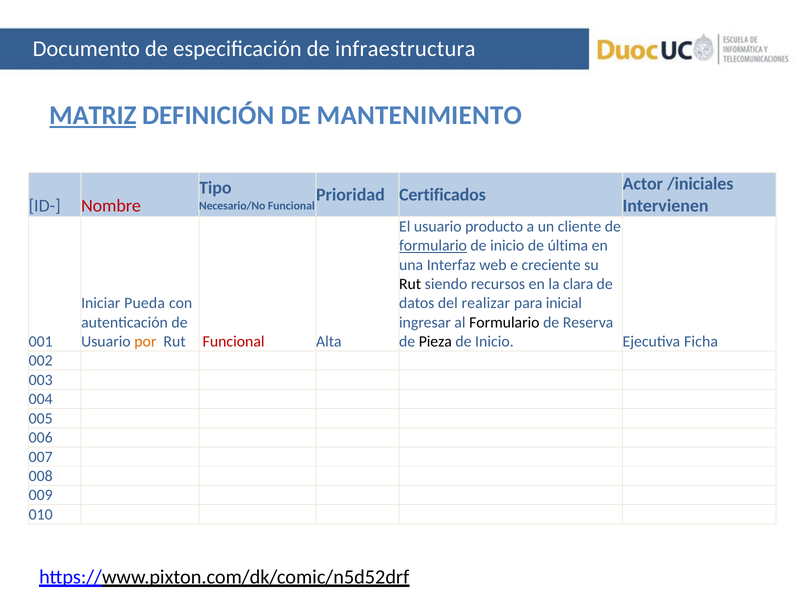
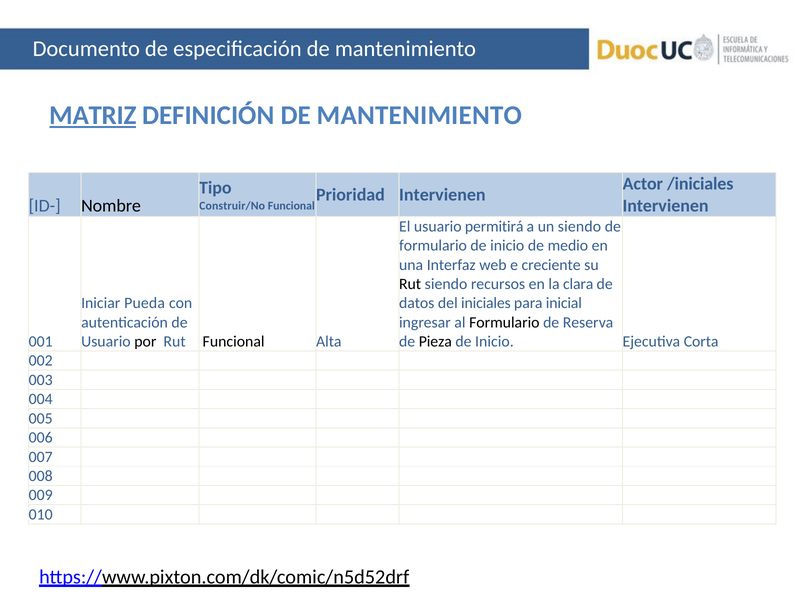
especificación de infraestructura: infraestructura -> mantenimiento
Prioridad Certificados: Certificados -> Intervienen
Nombre colour: red -> black
Necesario/No: Necesario/No -> Construir/No
producto: producto -> permitirá
un cliente: cliente -> siendo
formulario at (433, 246) underline: present -> none
última: última -> medio
realizar: realizar -> iniciales
por colour: orange -> black
Funcional at (234, 342) colour: red -> black
Ficha: Ficha -> Corta
